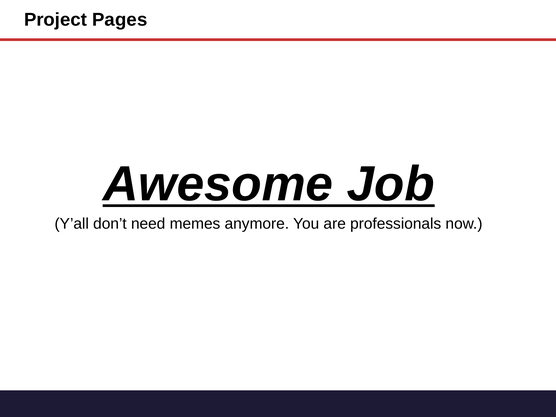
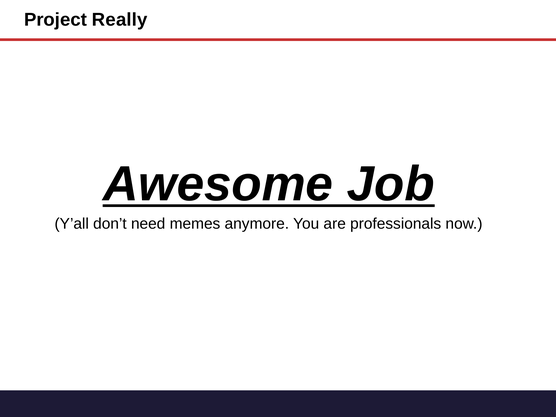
Pages: Pages -> Really
